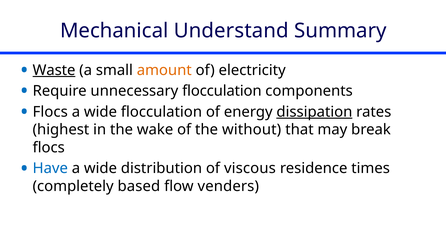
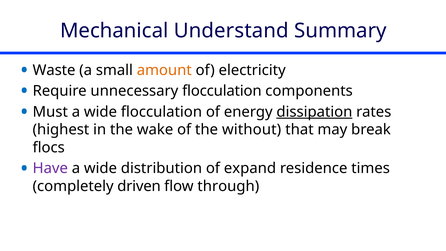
Waste underline: present -> none
Flocs at (50, 112): Flocs -> Must
Have colour: blue -> purple
viscous: viscous -> expand
based: based -> driven
venders: venders -> through
